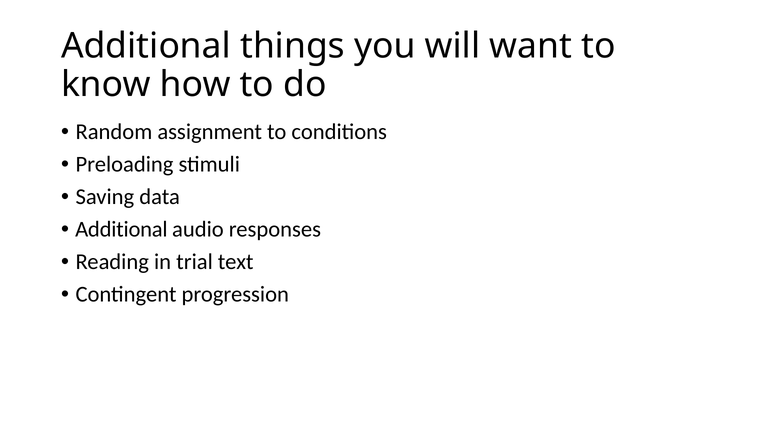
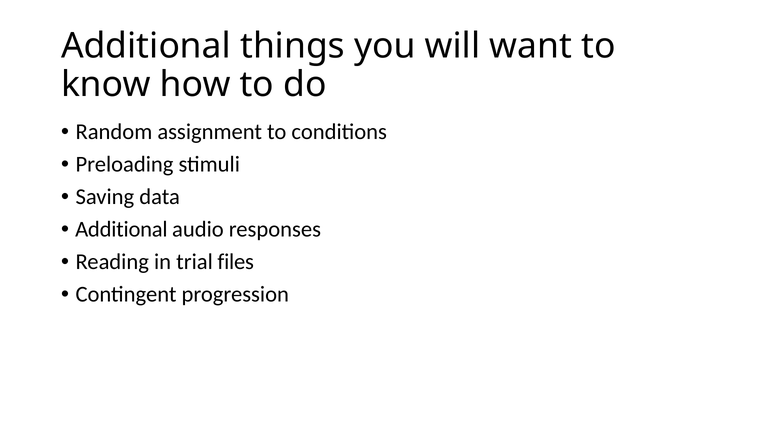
text: text -> files
